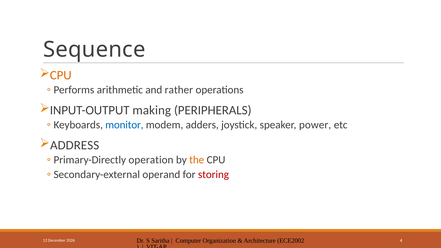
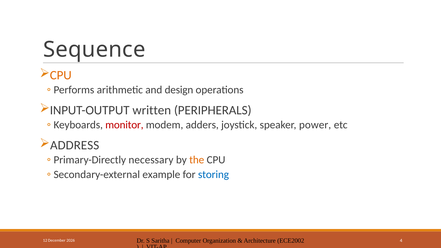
rather: rather -> design
making: making -> written
monitor colour: blue -> red
operation: operation -> necessary
operand: operand -> example
storing colour: red -> blue
